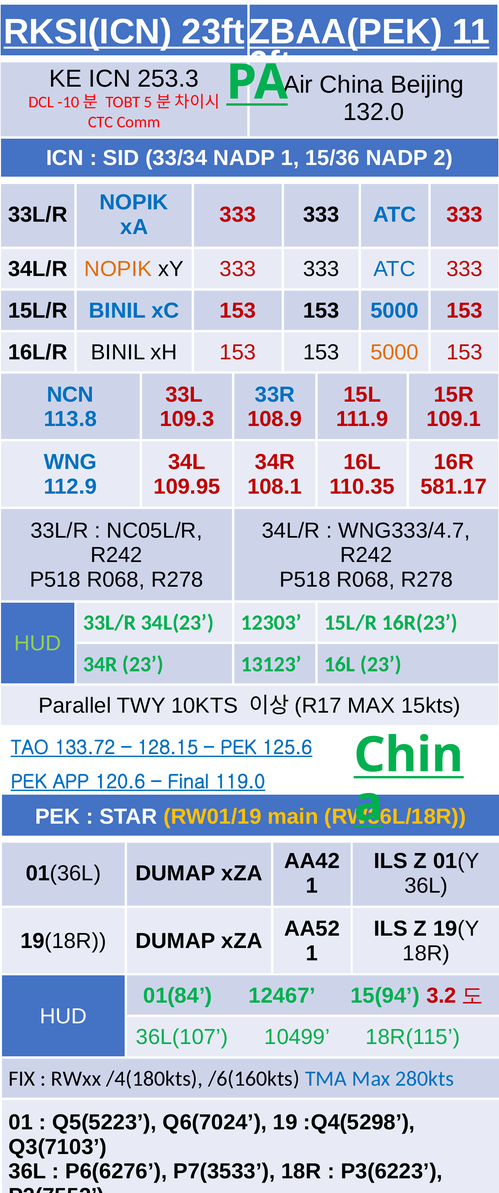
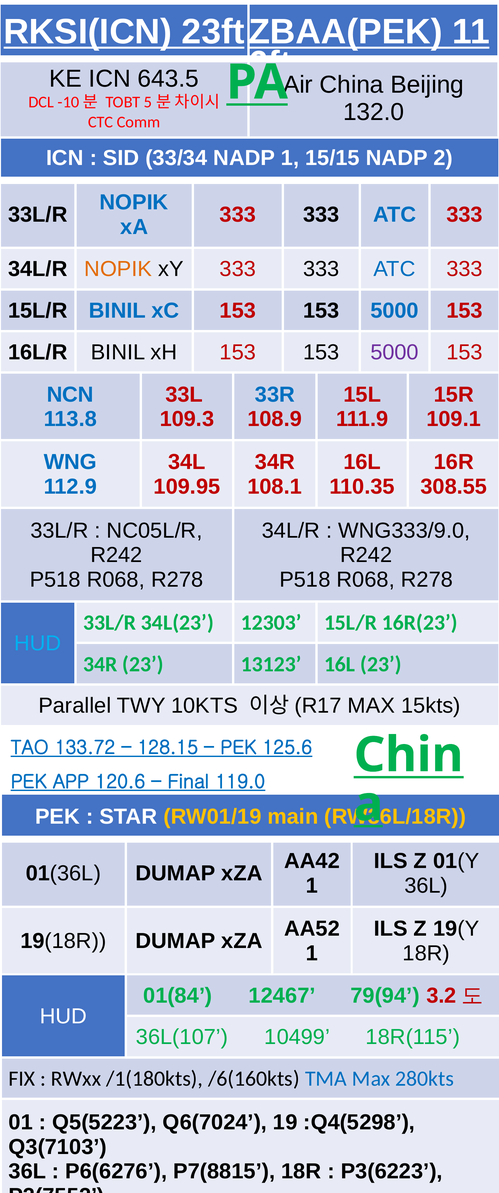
253.3: 253.3 -> 643.5
15/36: 15/36 -> 15/15
5000 at (394, 353) colour: orange -> purple
581.17: 581.17 -> 308.55
WNG333/4.7: WNG333/4.7 -> WNG333/9.0
HUD at (38, 644) colour: light green -> light blue
15(94: 15(94 -> 79(94
/4(180kts: /4(180kts -> /1(180kts
P7(3533: P7(3533 -> P7(8815
